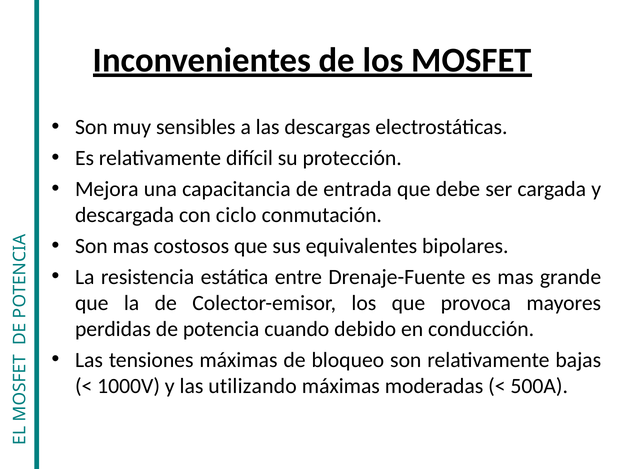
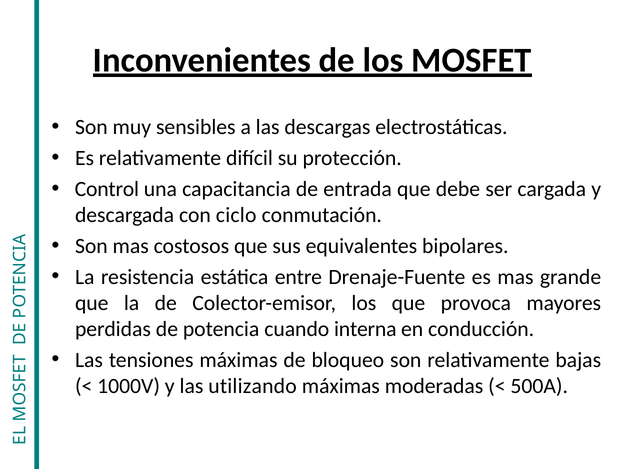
Mejora: Mejora -> Control
debido: debido -> interna
